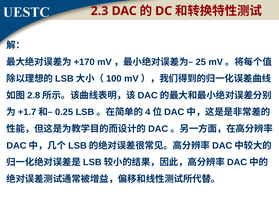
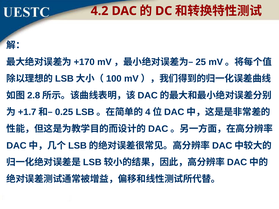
2.3: 2.3 -> 4.2
